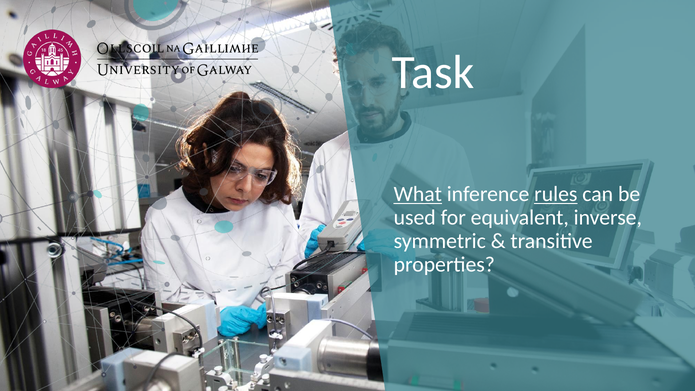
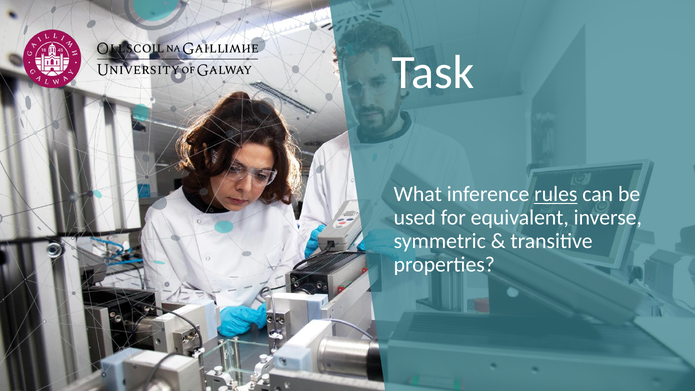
What underline: present -> none
